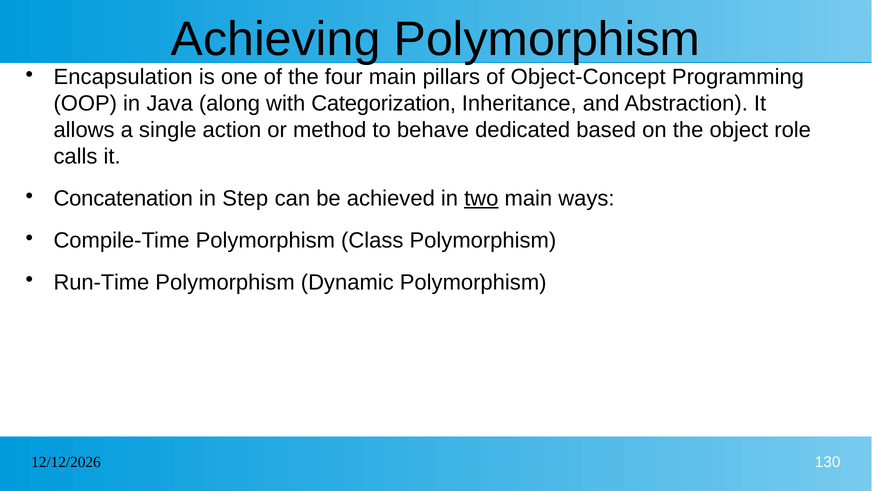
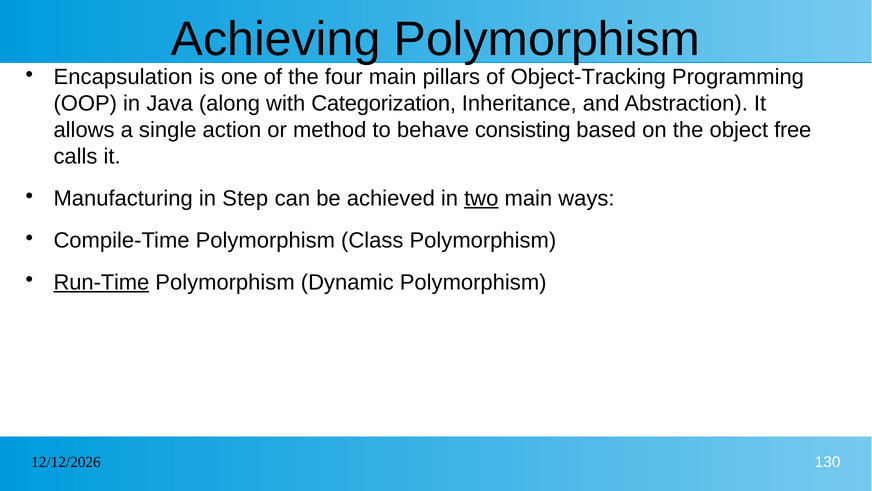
Object-Concept: Object-Concept -> Object-Tracking
dedicated: dedicated -> consisting
role: role -> free
Concatenation: Concatenation -> Manufacturing
Run-Time underline: none -> present
